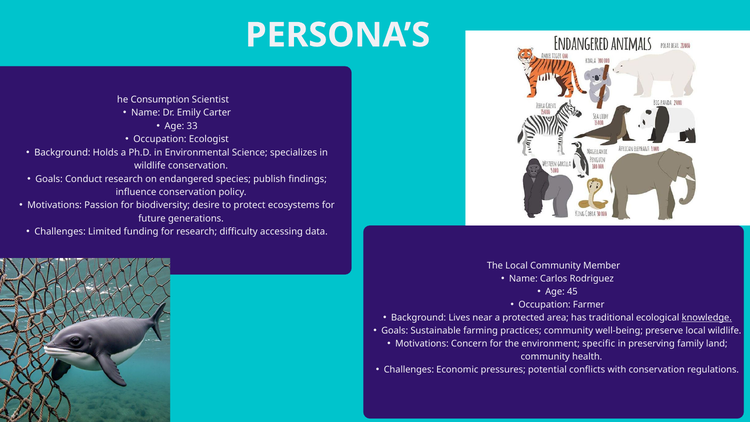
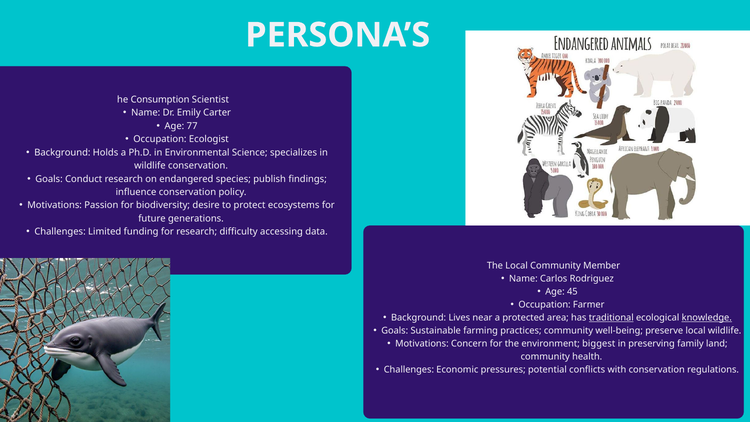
33: 33 -> 77
traditional underline: none -> present
specific: specific -> biggest
